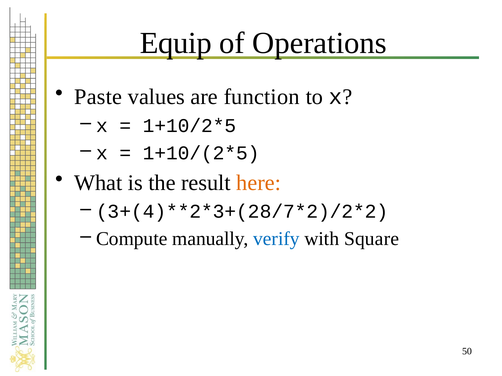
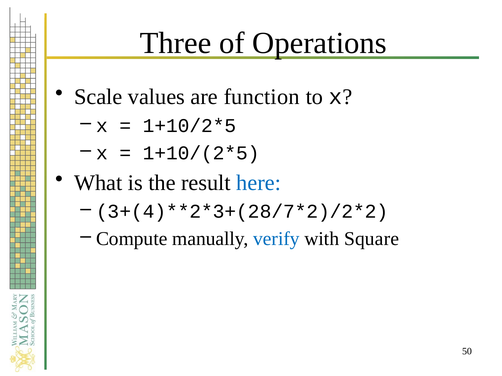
Equip: Equip -> Three
Paste: Paste -> Scale
here colour: orange -> blue
